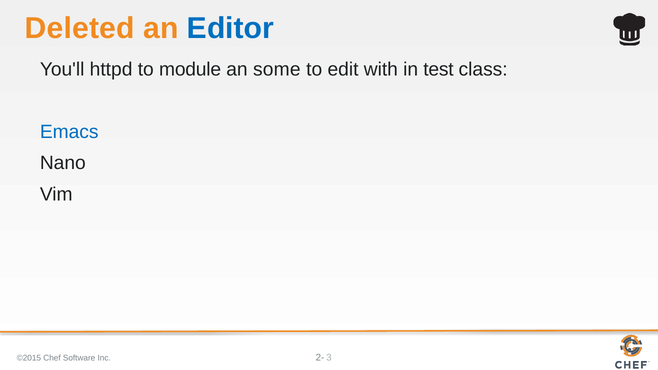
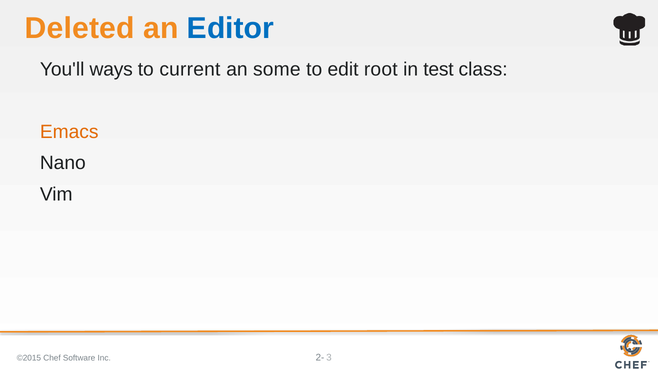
httpd: httpd -> ways
module: module -> current
with: with -> root
Emacs colour: blue -> orange
